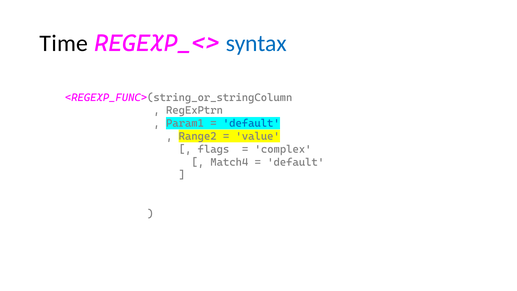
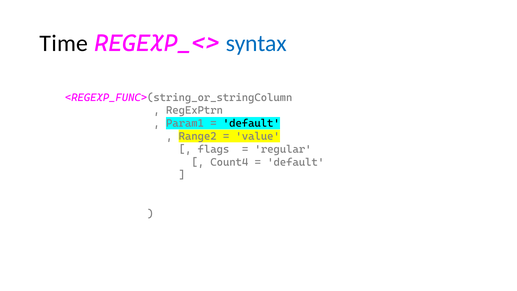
default at (251, 123) colour: blue -> black
complex: complex -> regular
Match4: Match4 -> Count4
